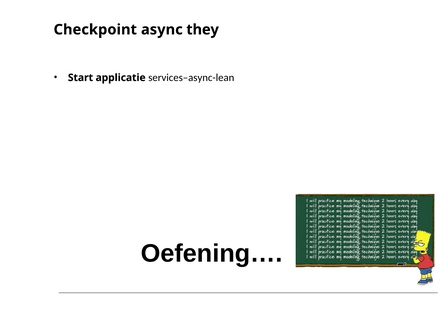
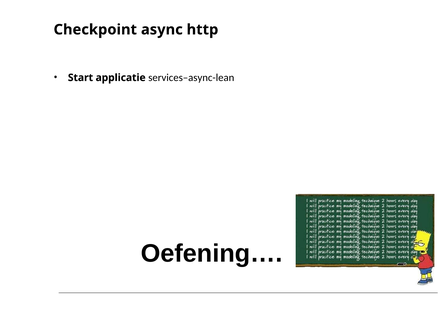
they: they -> http
